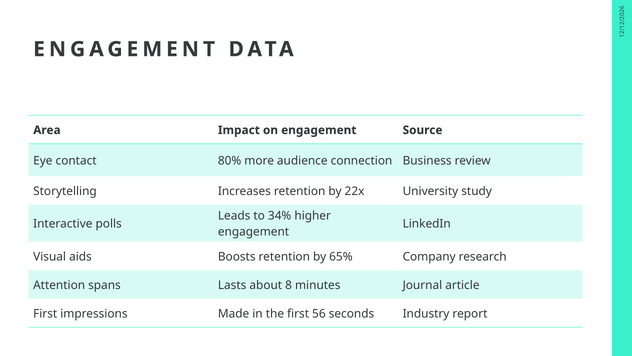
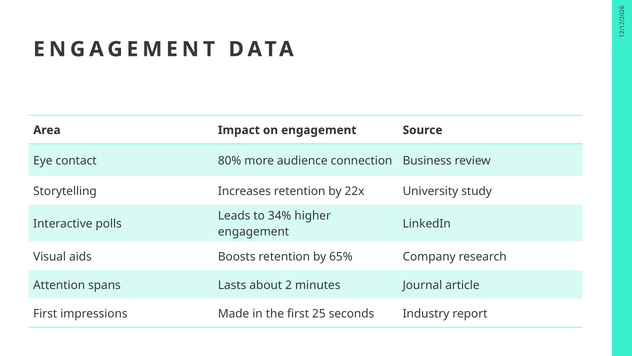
about 8: 8 -> 2
56: 56 -> 25
